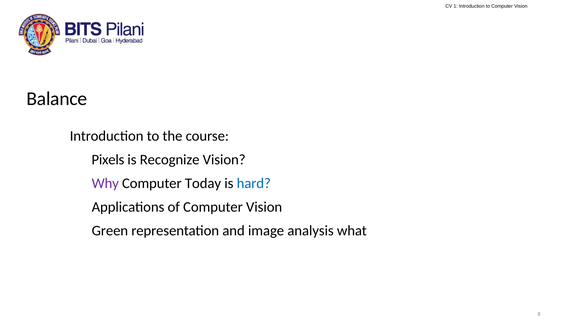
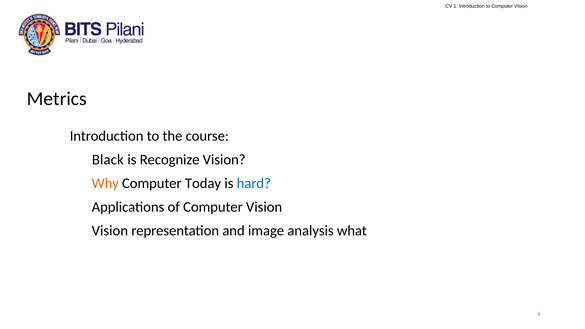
Balance: Balance -> Metrics
Pixels: Pixels -> Black
Why colour: purple -> orange
Green at (110, 231): Green -> Vision
